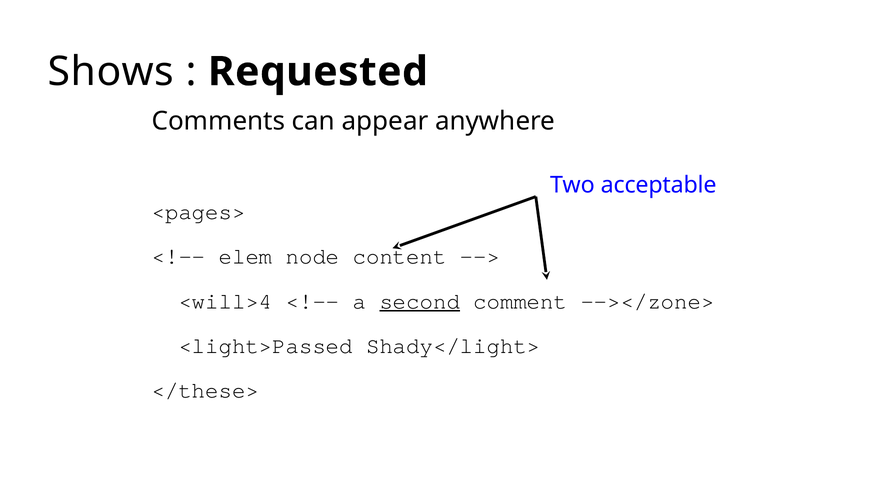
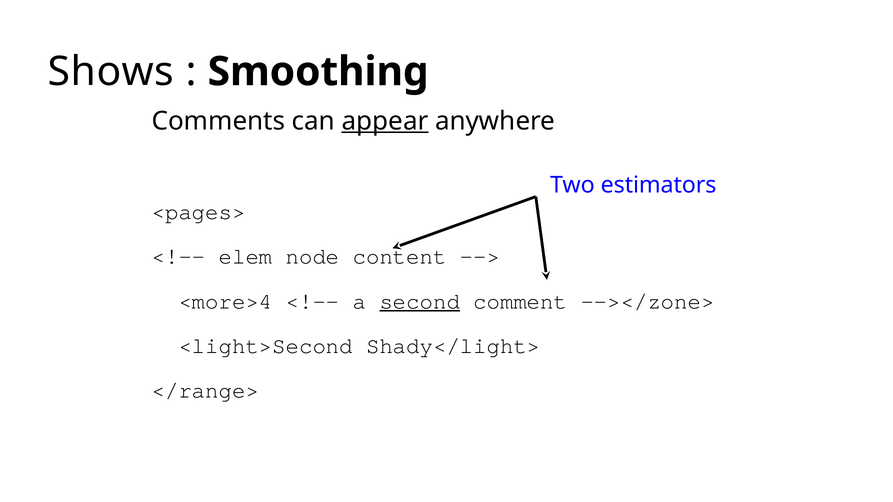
Requested: Requested -> Smoothing
appear underline: none -> present
acceptable: acceptable -> estimators
<will>4: <will>4 -> <more>4
<light>Passed: <light>Passed -> <light>Second
</these>: </these> -> </range>
